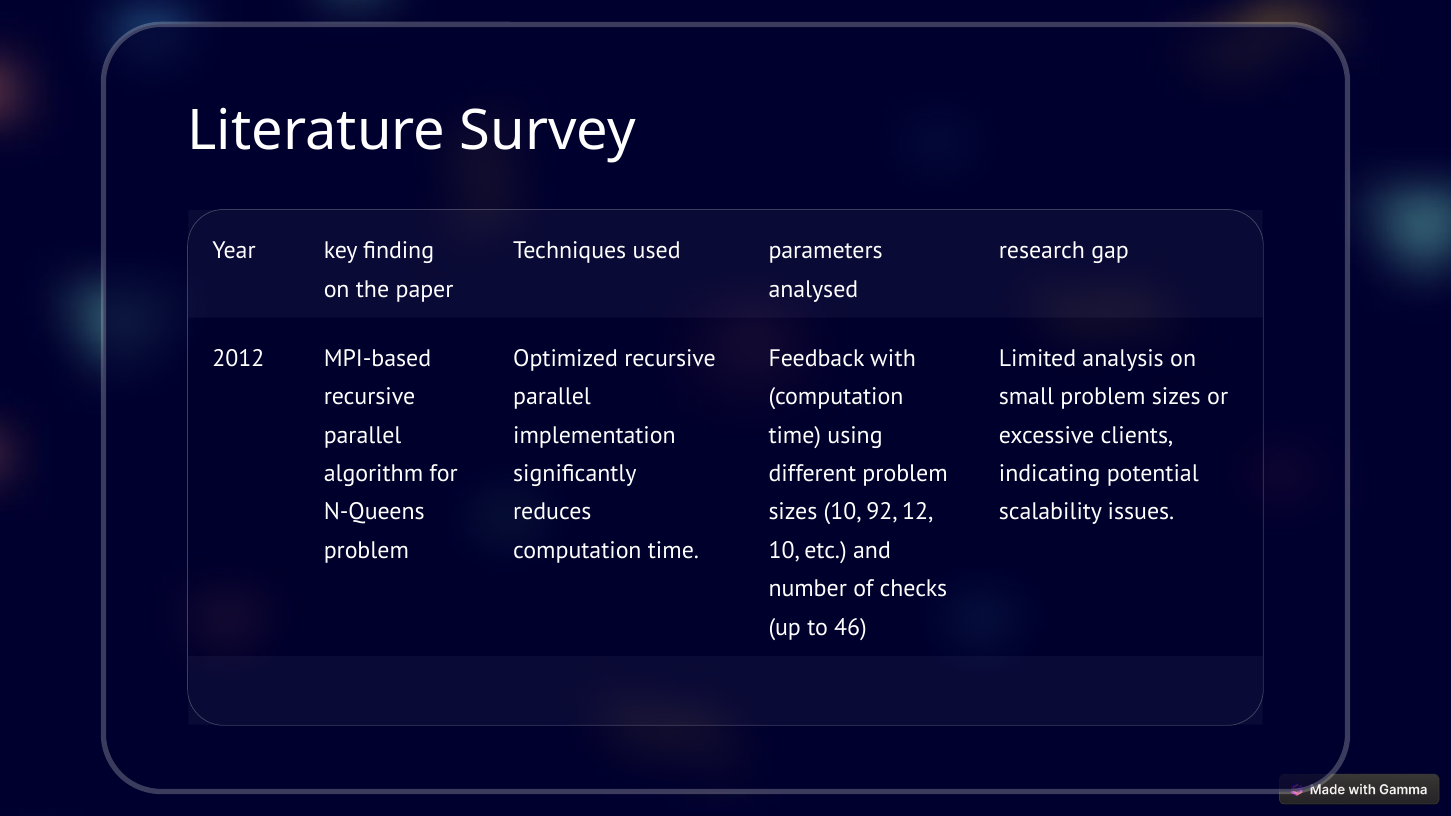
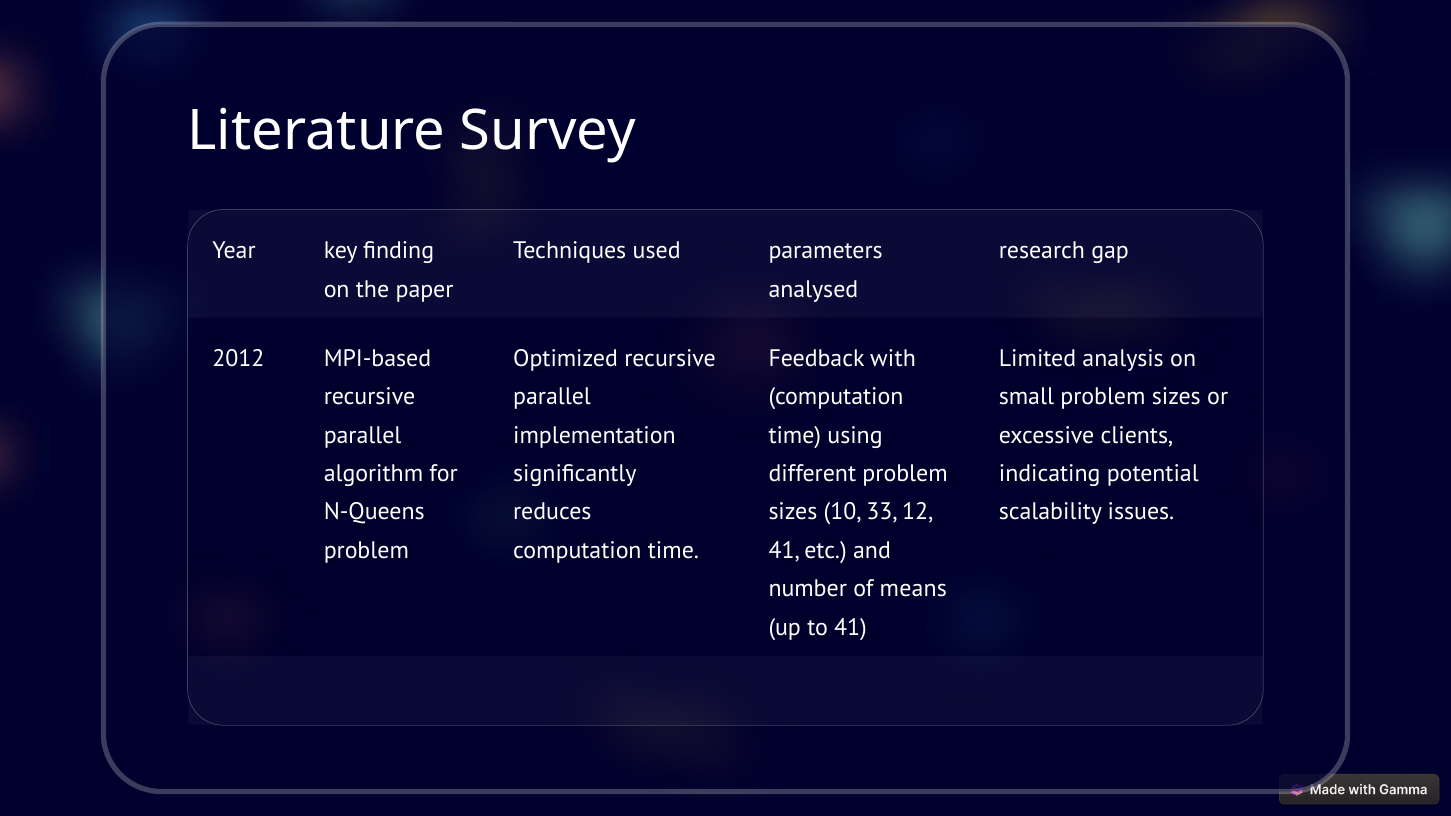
92: 92 -> 33
10 at (784, 551): 10 -> 41
checks: checks -> means
to 46: 46 -> 41
